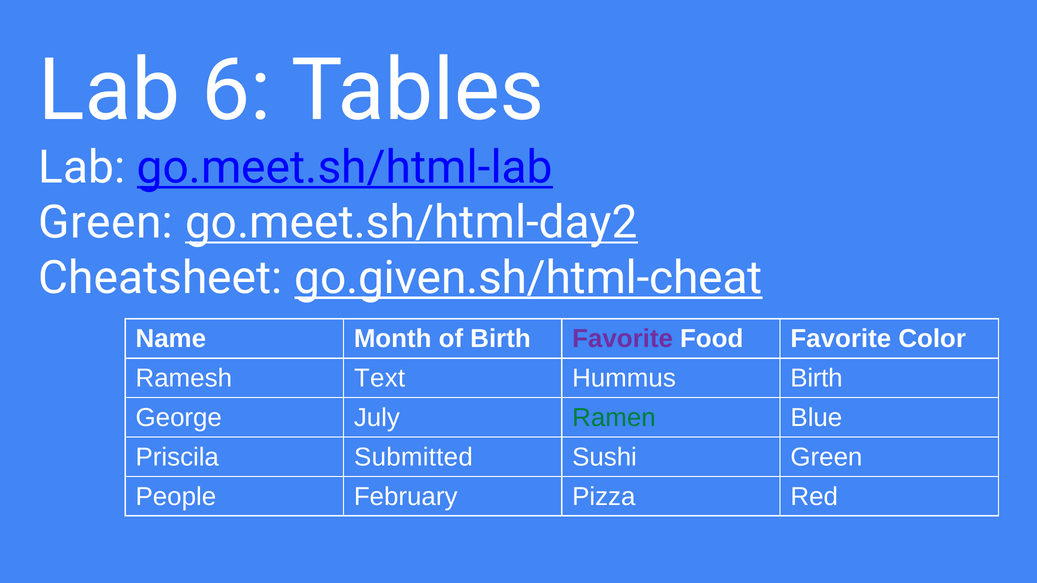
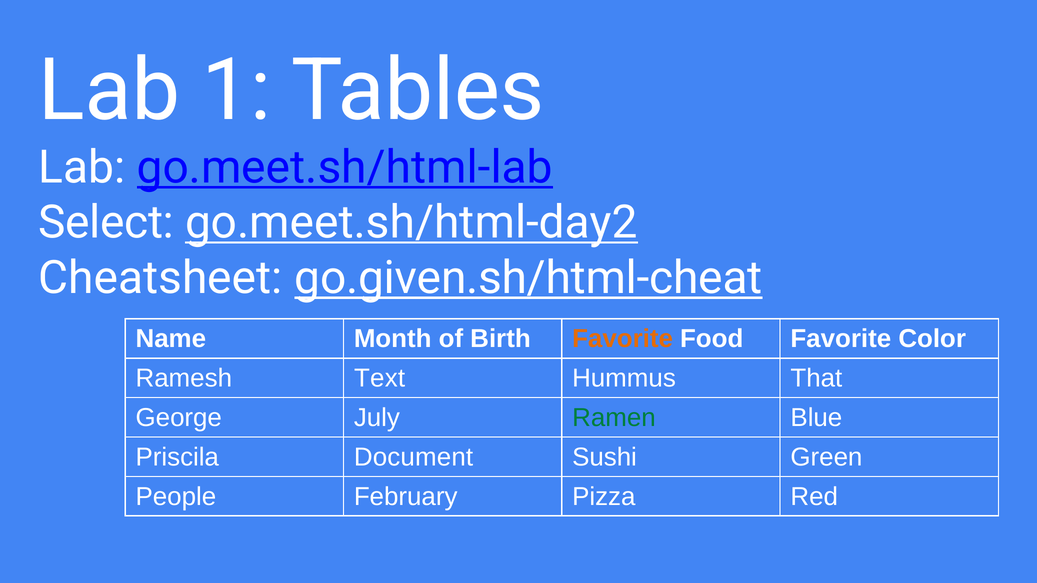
6: 6 -> 1
Green at (106, 223): Green -> Select
Favorite at (623, 339) colour: purple -> orange
Hummus Birth: Birth -> That
Submitted: Submitted -> Document
